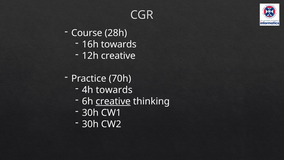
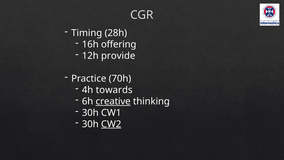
Course: Course -> Timing
16h towards: towards -> offering
12h creative: creative -> provide
CW2 underline: none -> present
